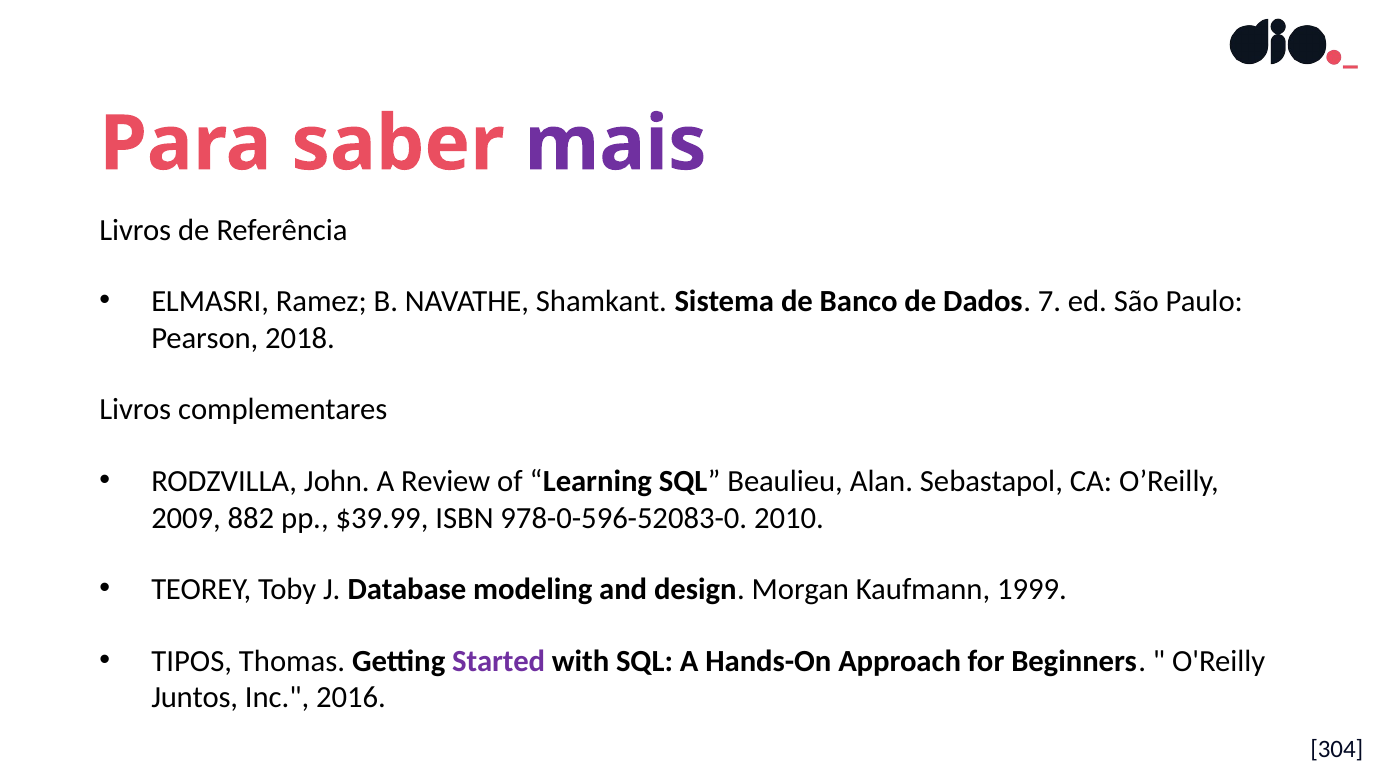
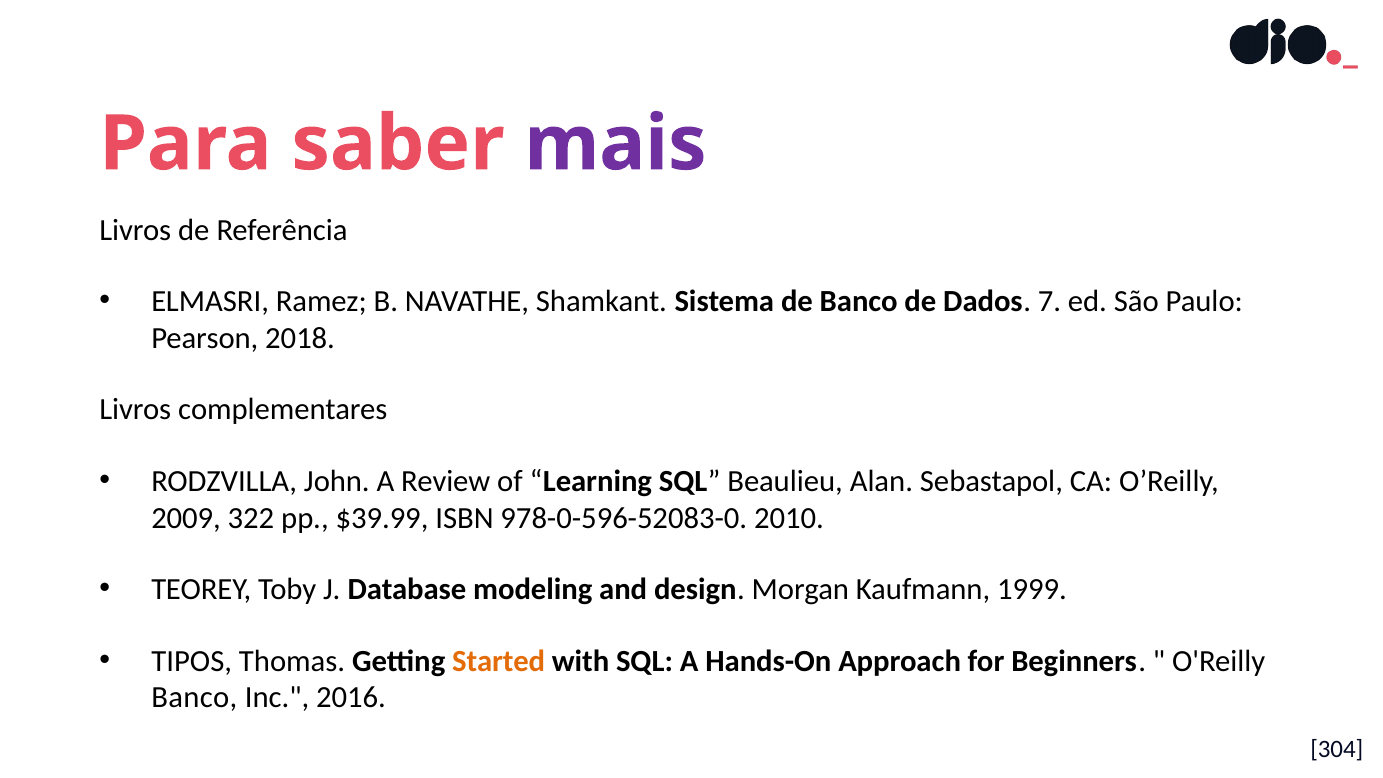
882: 882 -> 322
Started colour: purple -> orange
Juntos at (195, 698): Juntos -> Banco
